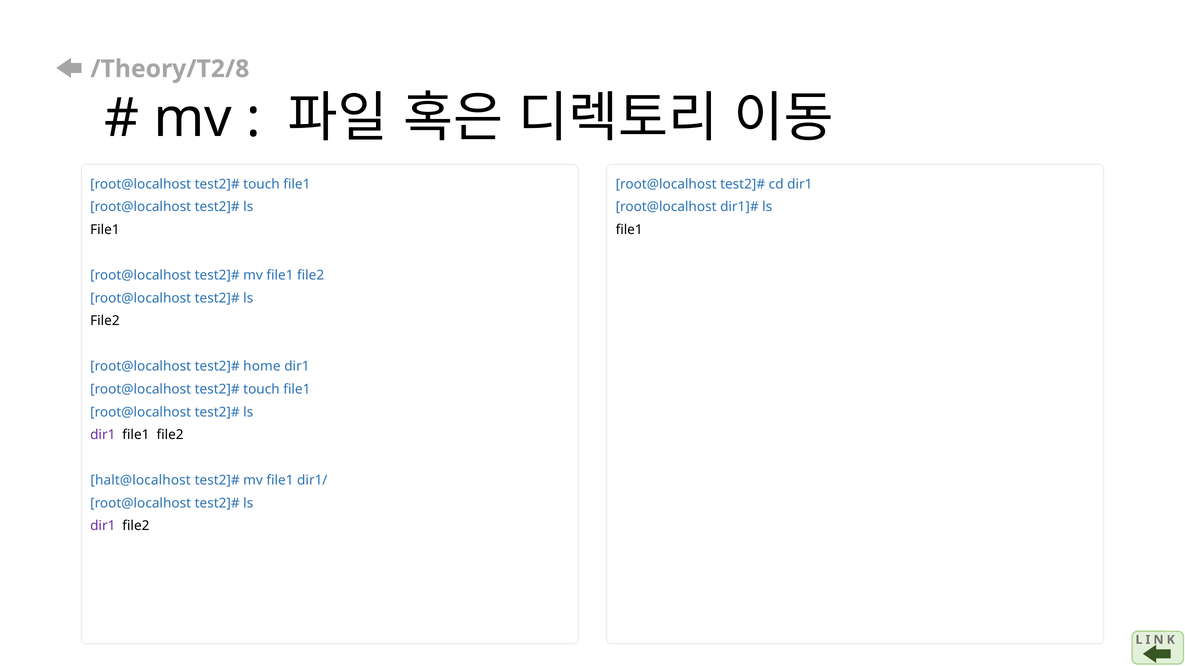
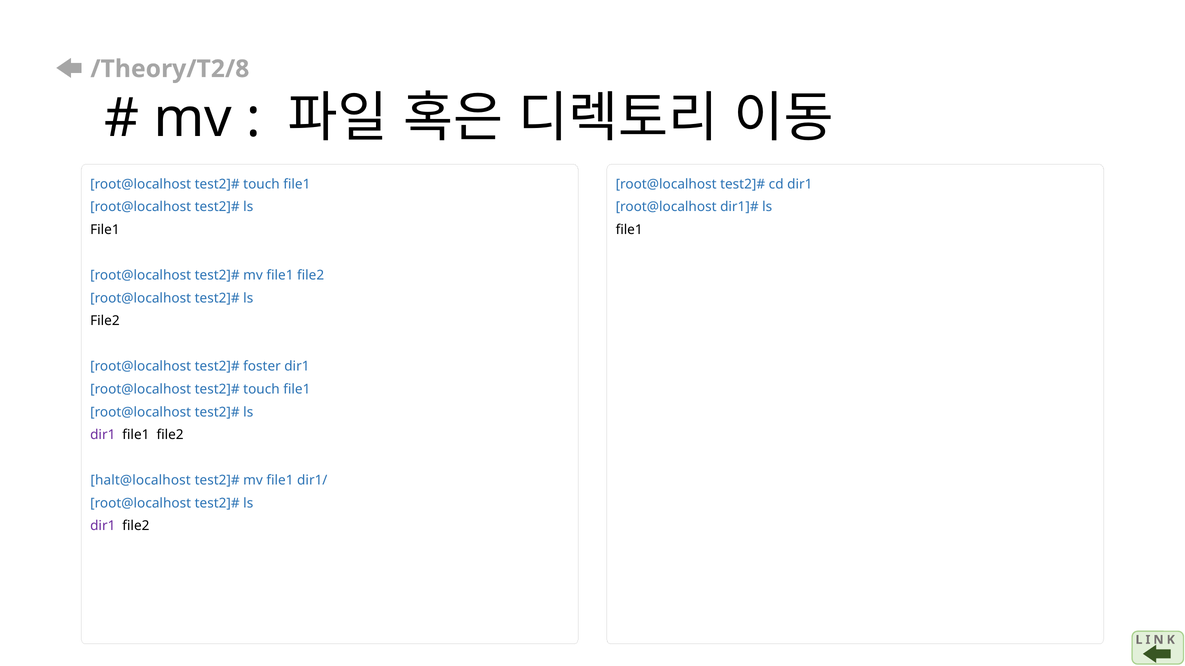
home: home -> foster
